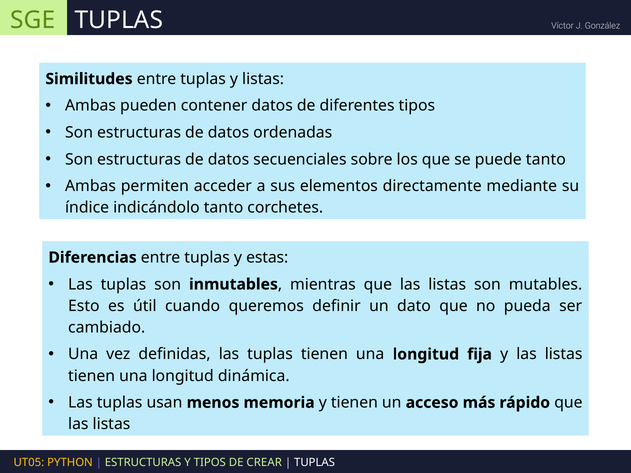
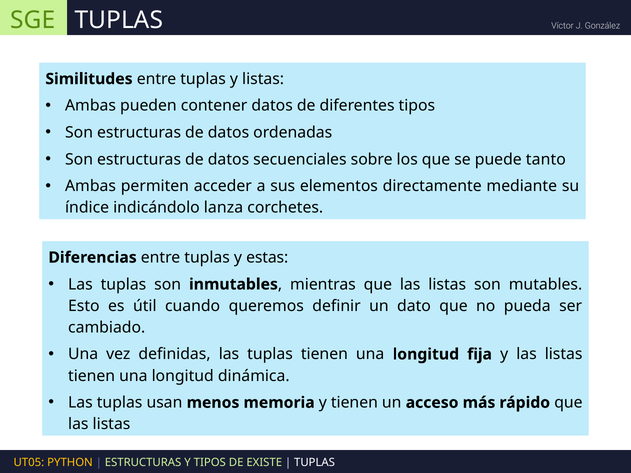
indicándolo tanto: tanto -> lanza
CREAR: CREAR -> EXISTE
